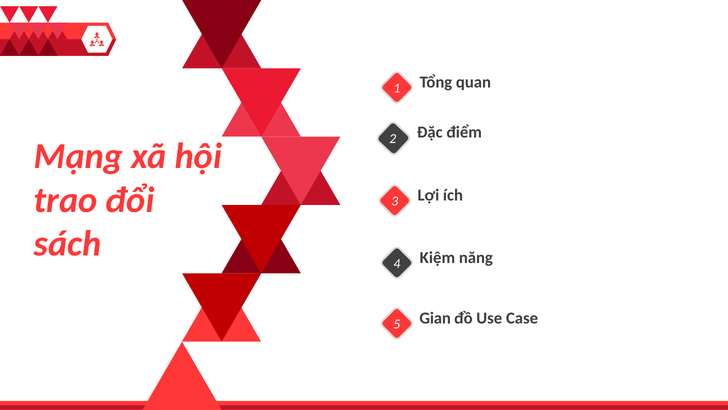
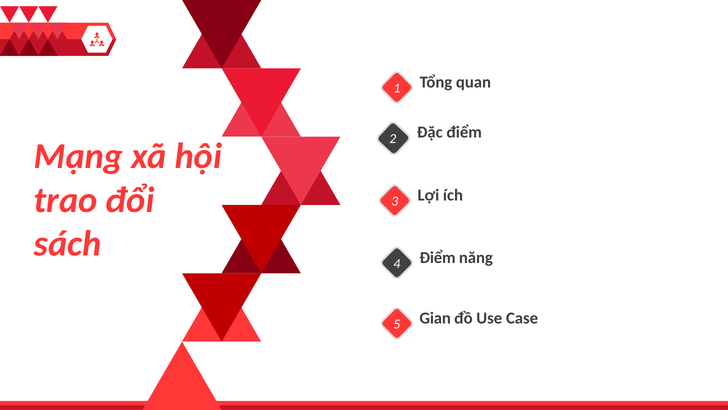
Kiệm at (437, 257): Kiệm -> Điểm
